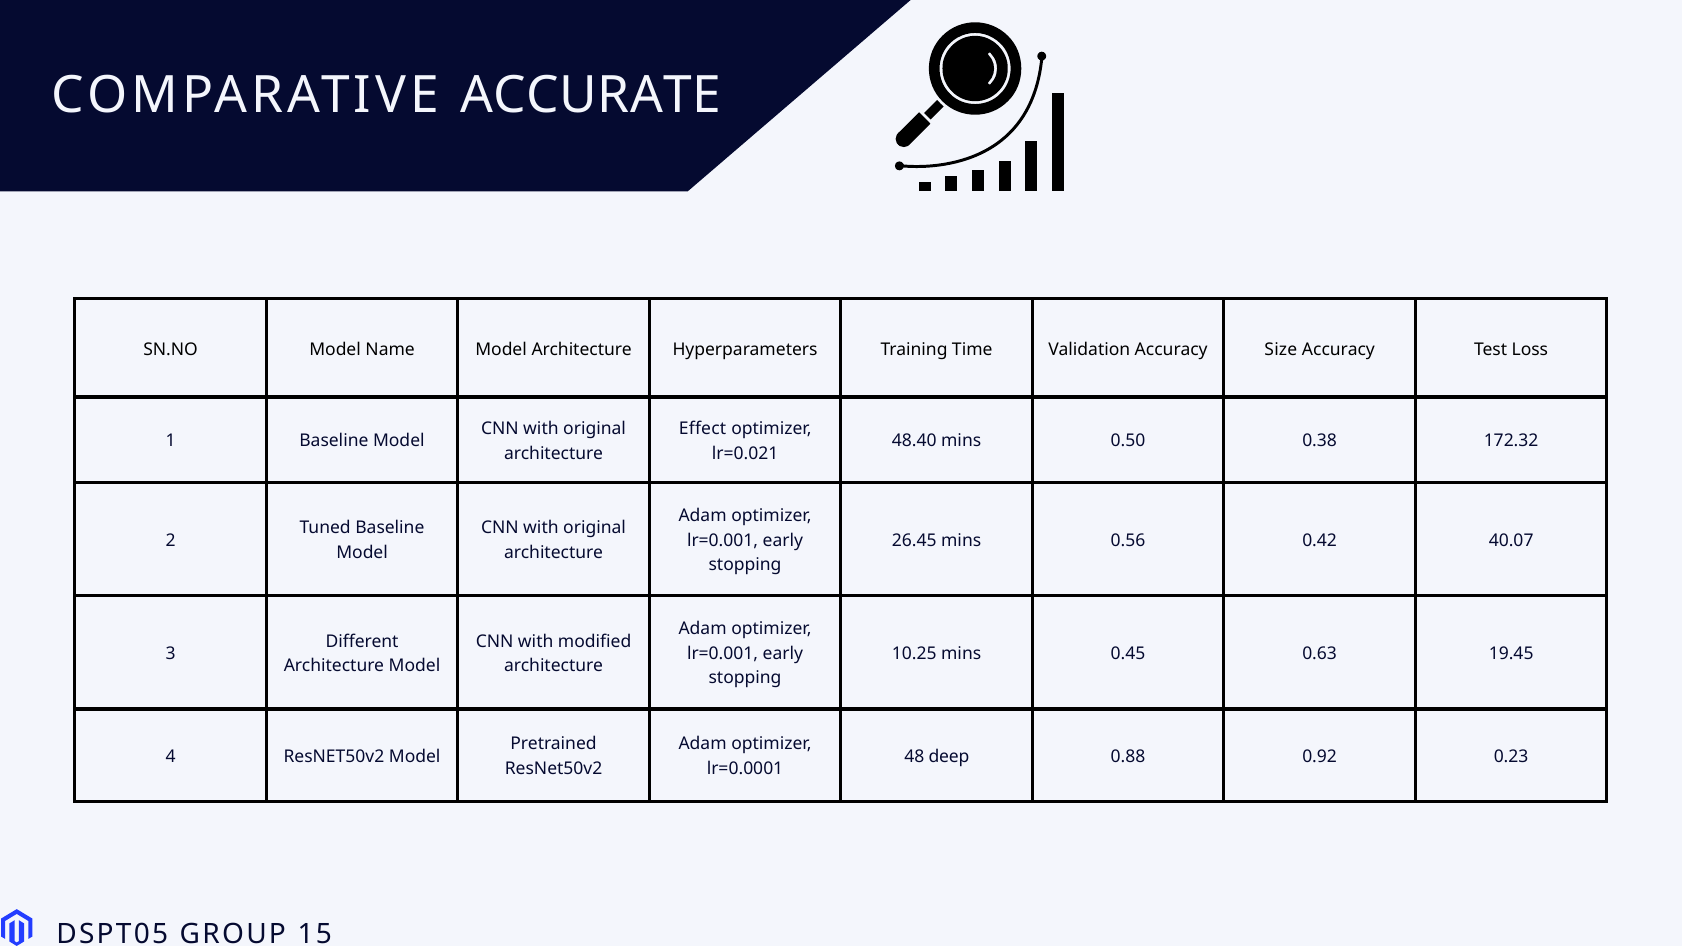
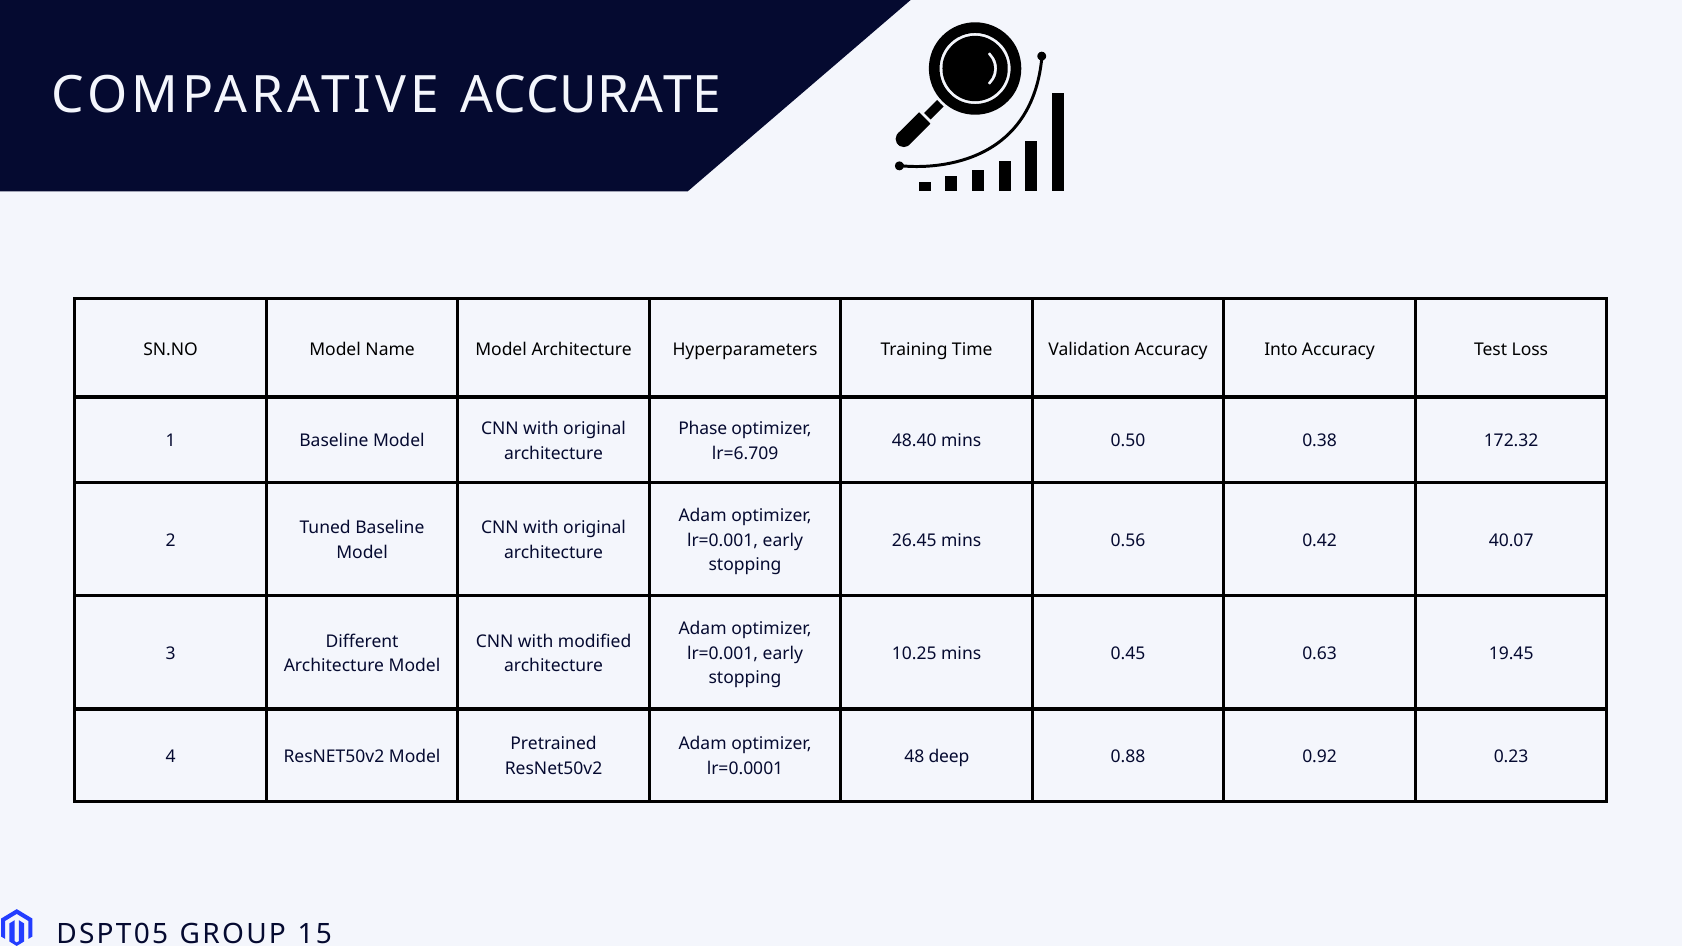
Size: Size -> Into
Effect: Effect -> Phase
lr=0.021: lr=0.021 -> lr=6.709
